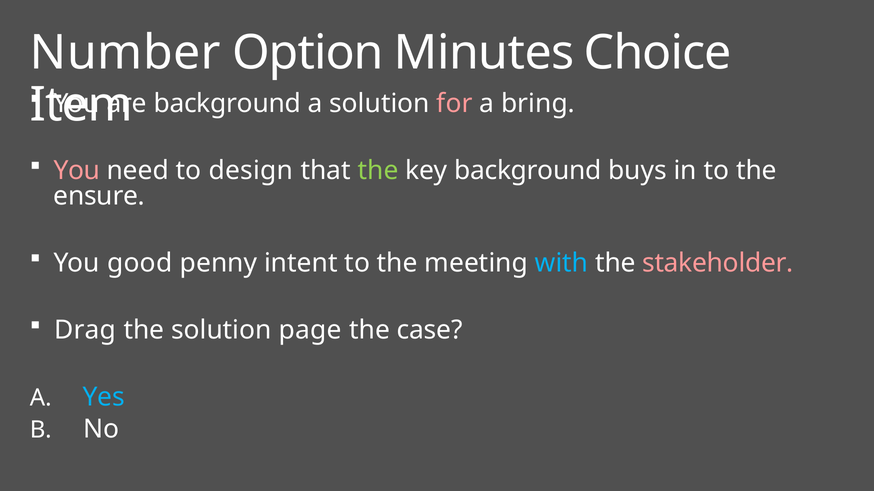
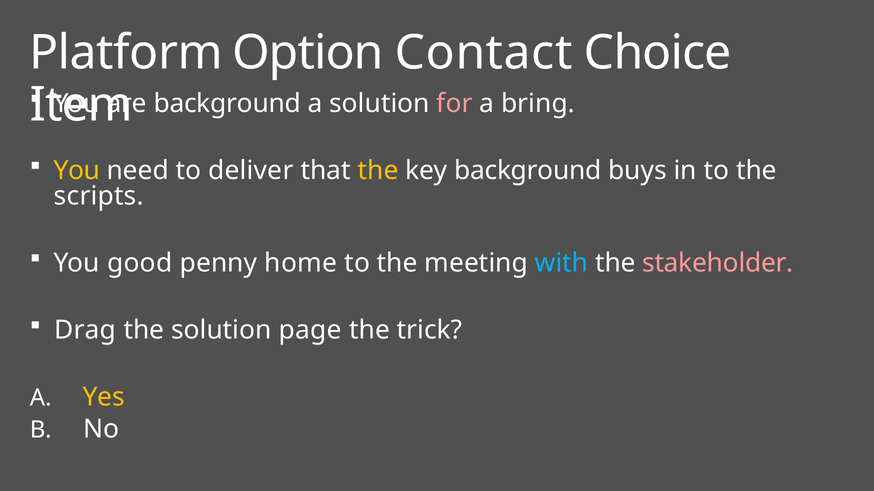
Number: Number -> Platform
Minutes: Minutes -> Contact
You at (77, 171) colour: pink -> yellow
design: design -> deliver
the at (378, 171) colour: light green -> yellow
ensure: ensure -> scripts
intent: intent -> home
case: case -> trick
Yes colour: light blue -> yellow
